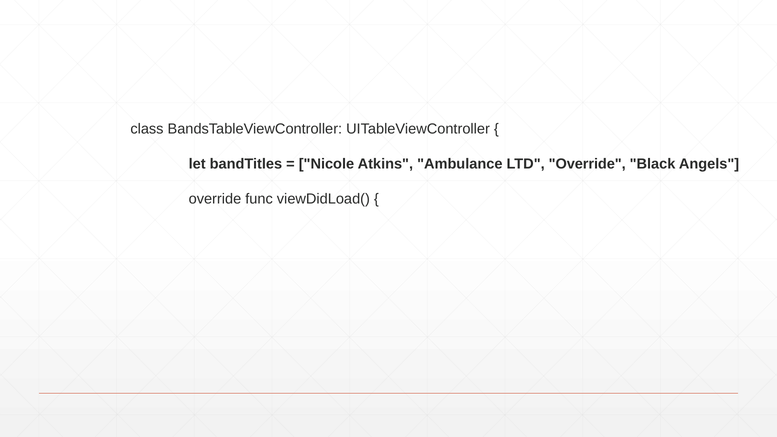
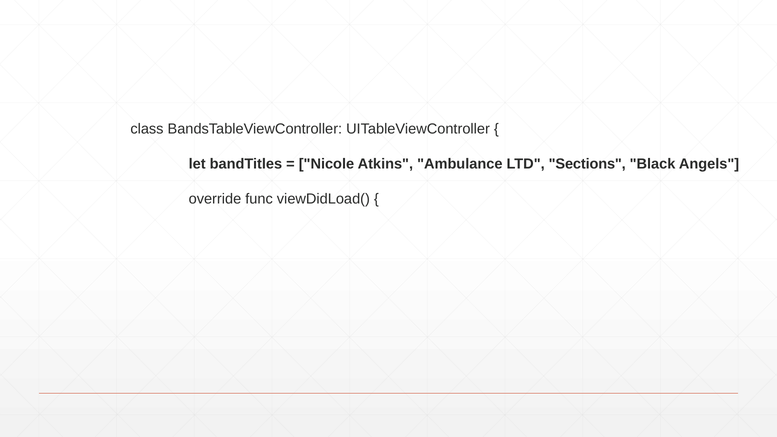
LTD Override: Override -> Sections
